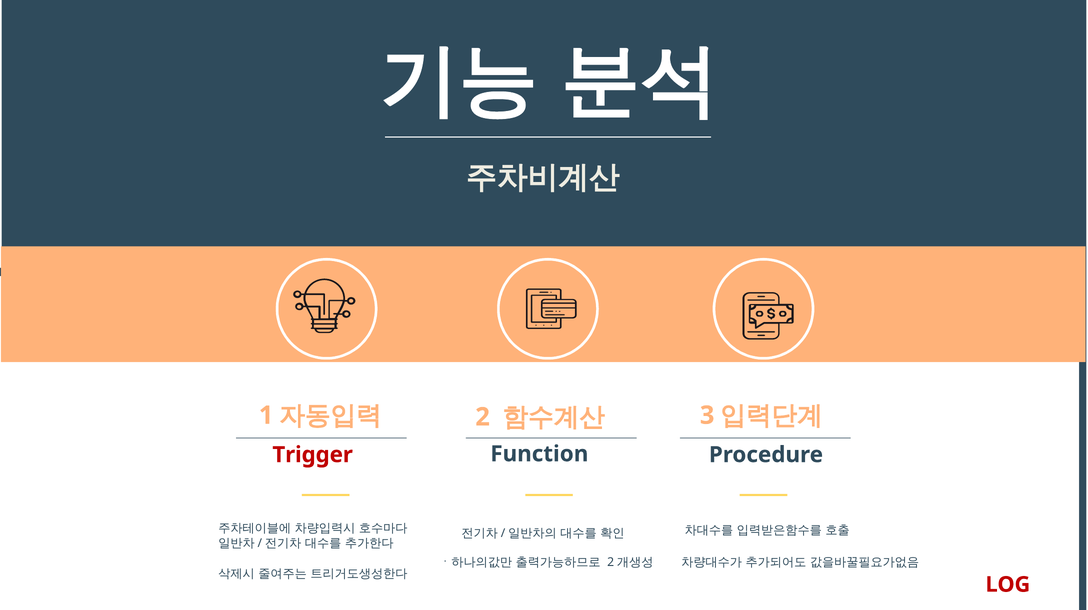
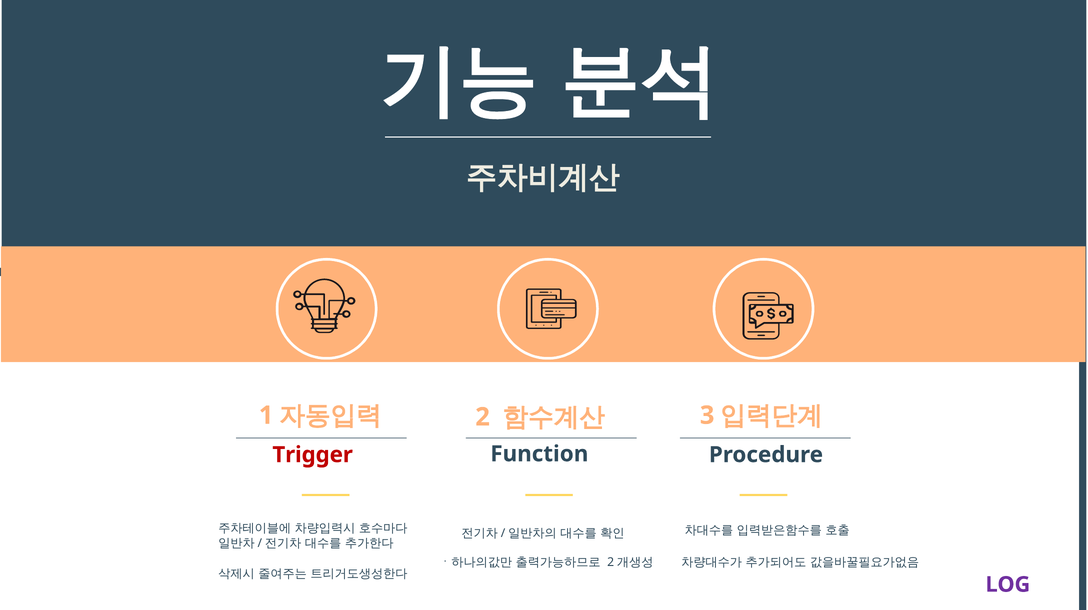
LOG colour: red -> purple
